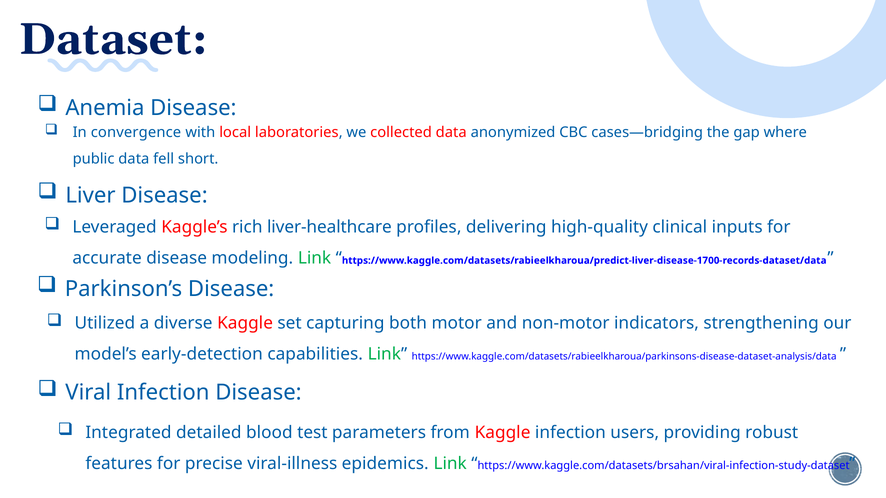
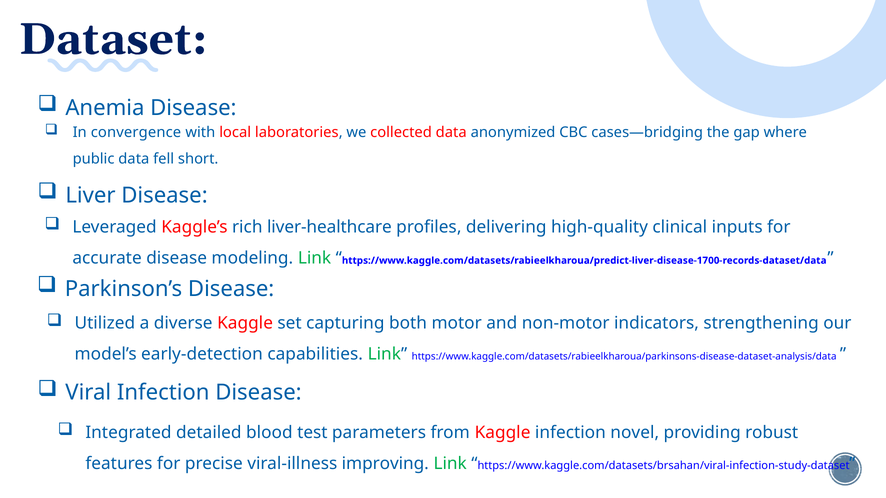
users: users -> novel
epidemics: epidemics -> improving
